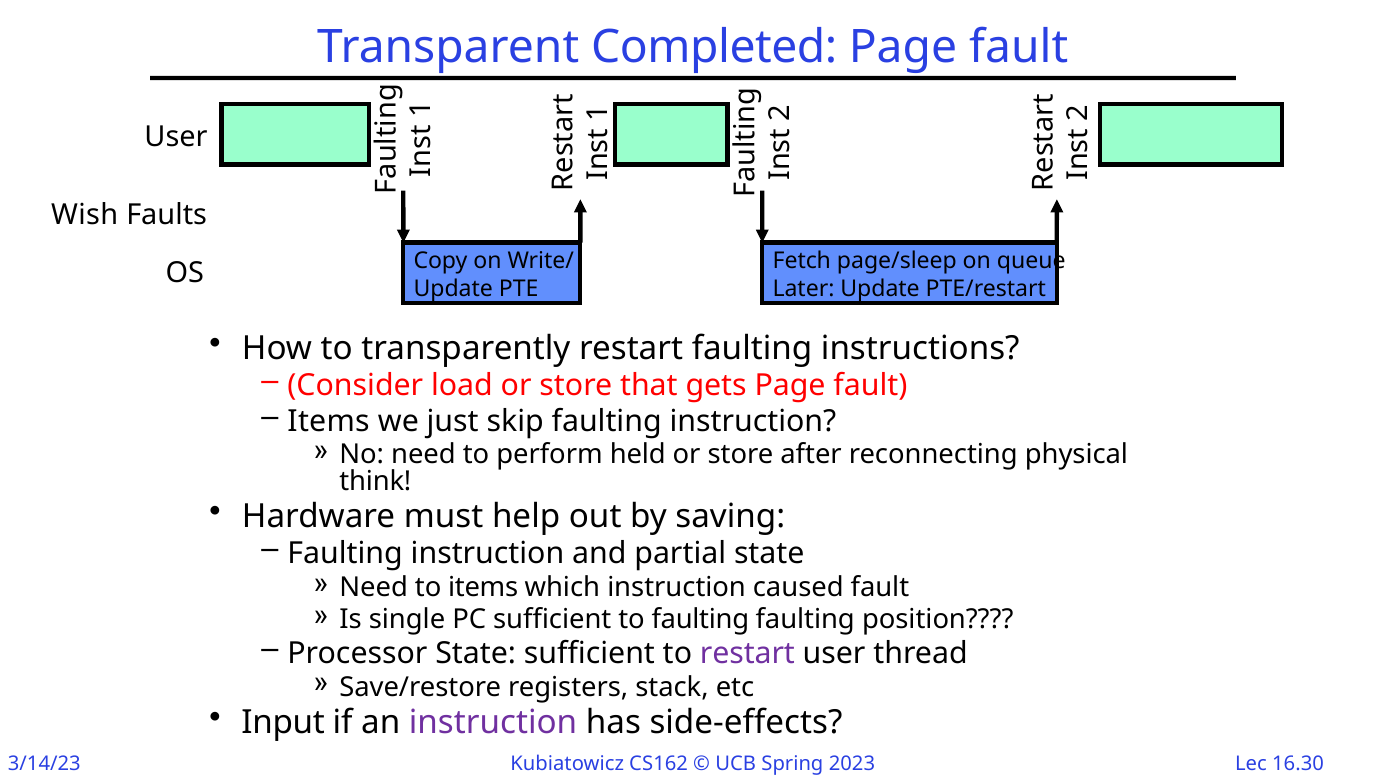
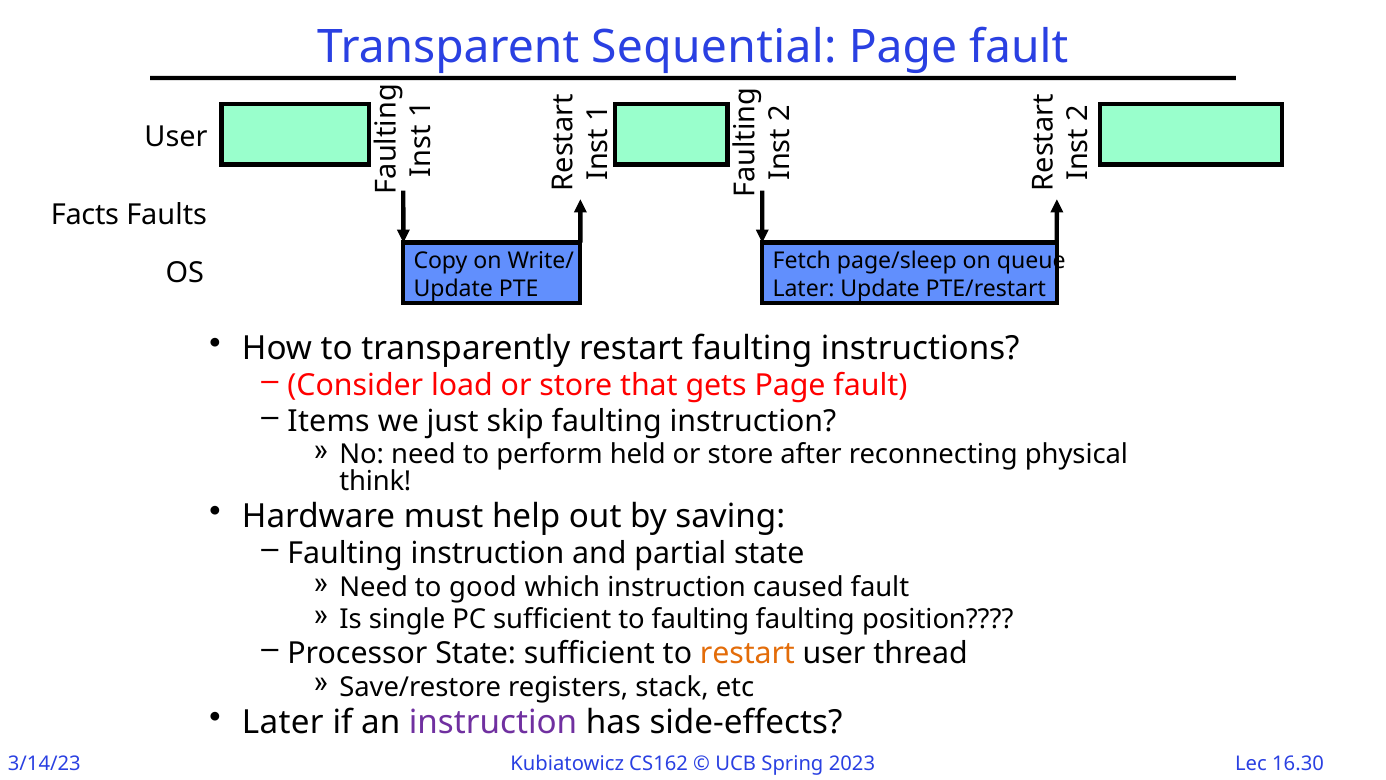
Completed: Completed -> Sequential
Wish: Wish -> Facts
to items: items -> good
restart at (747, 653) colour: purple -> orange
Input at (283, 723): Input -> Later
